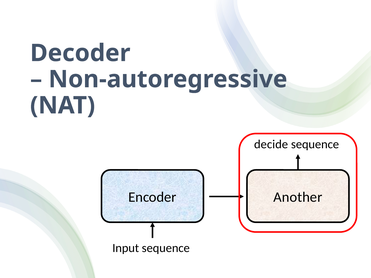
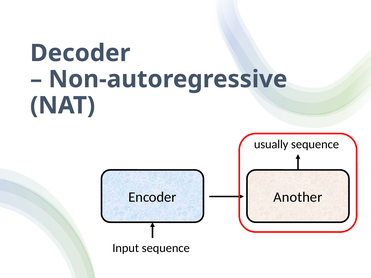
decide: decide -> usually
